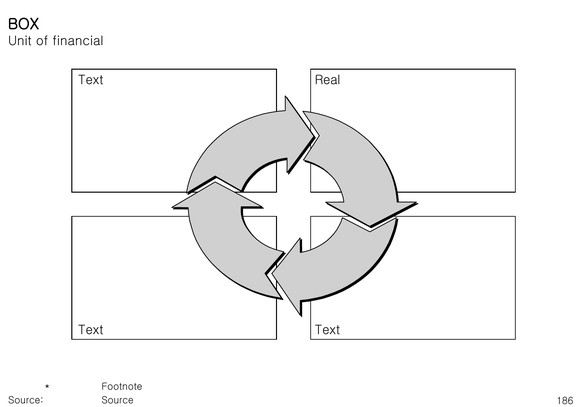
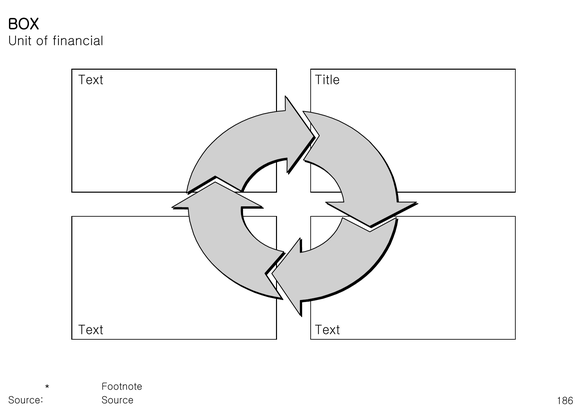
Real: Real -> Title
